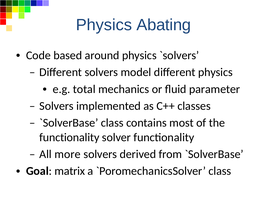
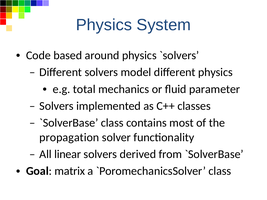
Abating: Abating -> System
functionality at (69, 137): functionality -> propagation
more: more -> linear
